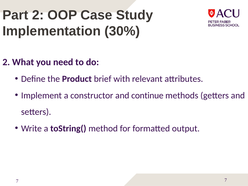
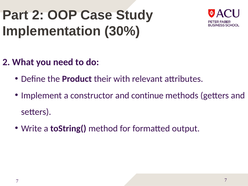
brief: brief -> their
